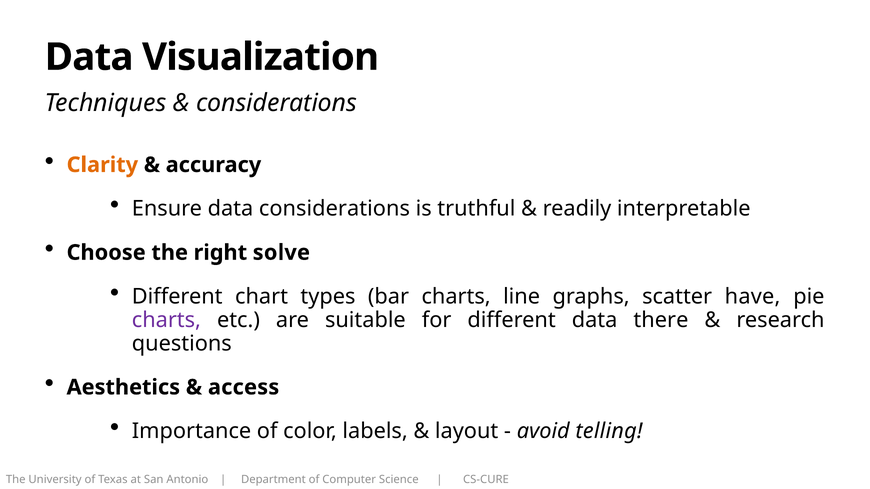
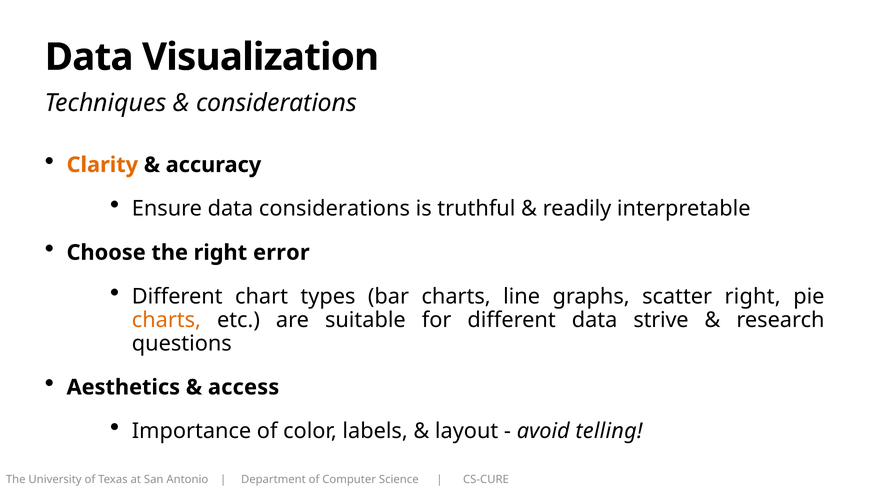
solve: solve -> error
scatter have: have -> right
charts at (166, 320) colour: purple -> orange
there: there -> strive
